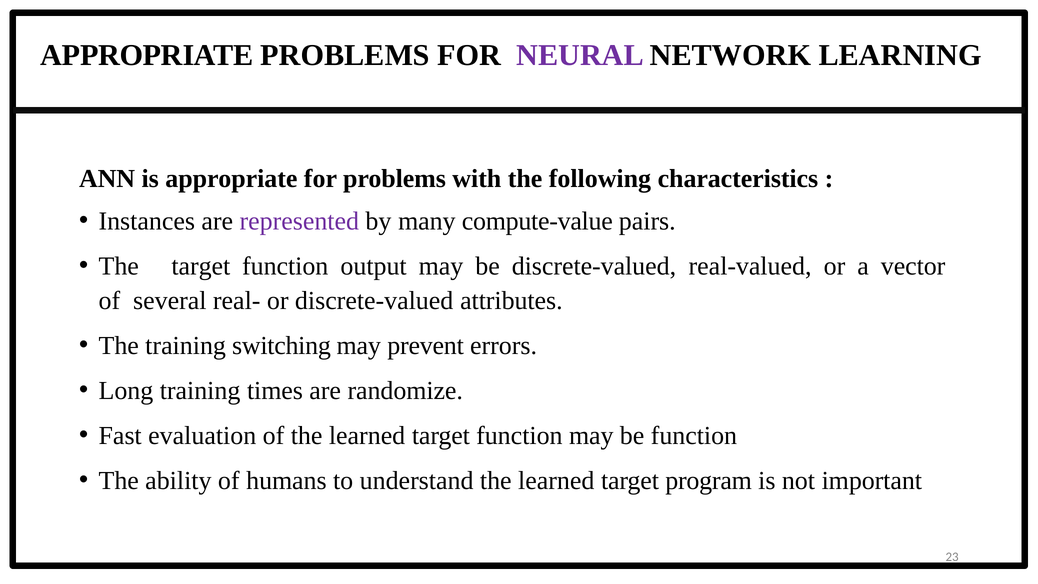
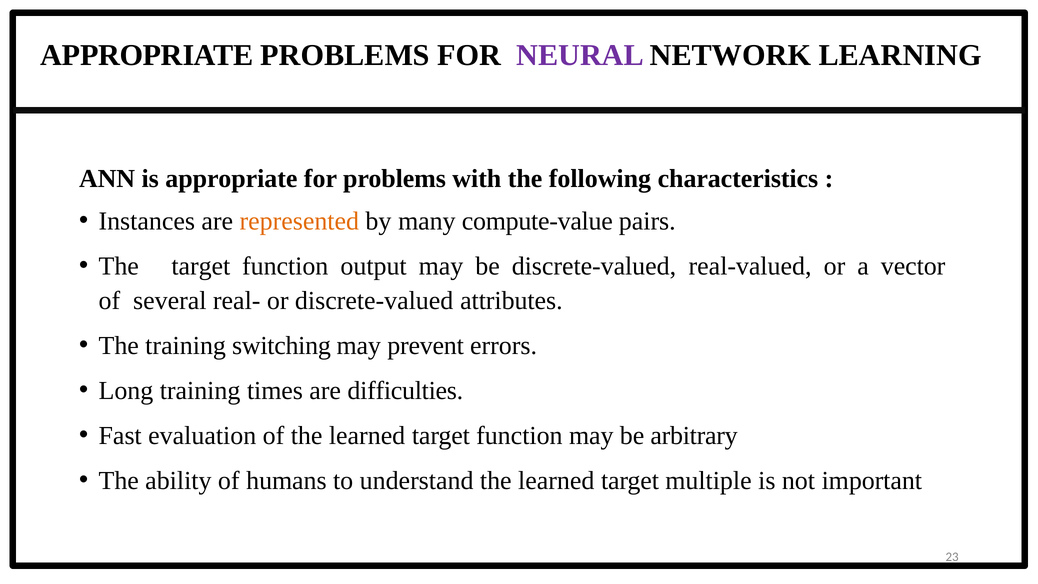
represented colour: purple -> orange
randomize: randomize -> difficulties
be function: function -> arbitrary
program: program -> multiple
